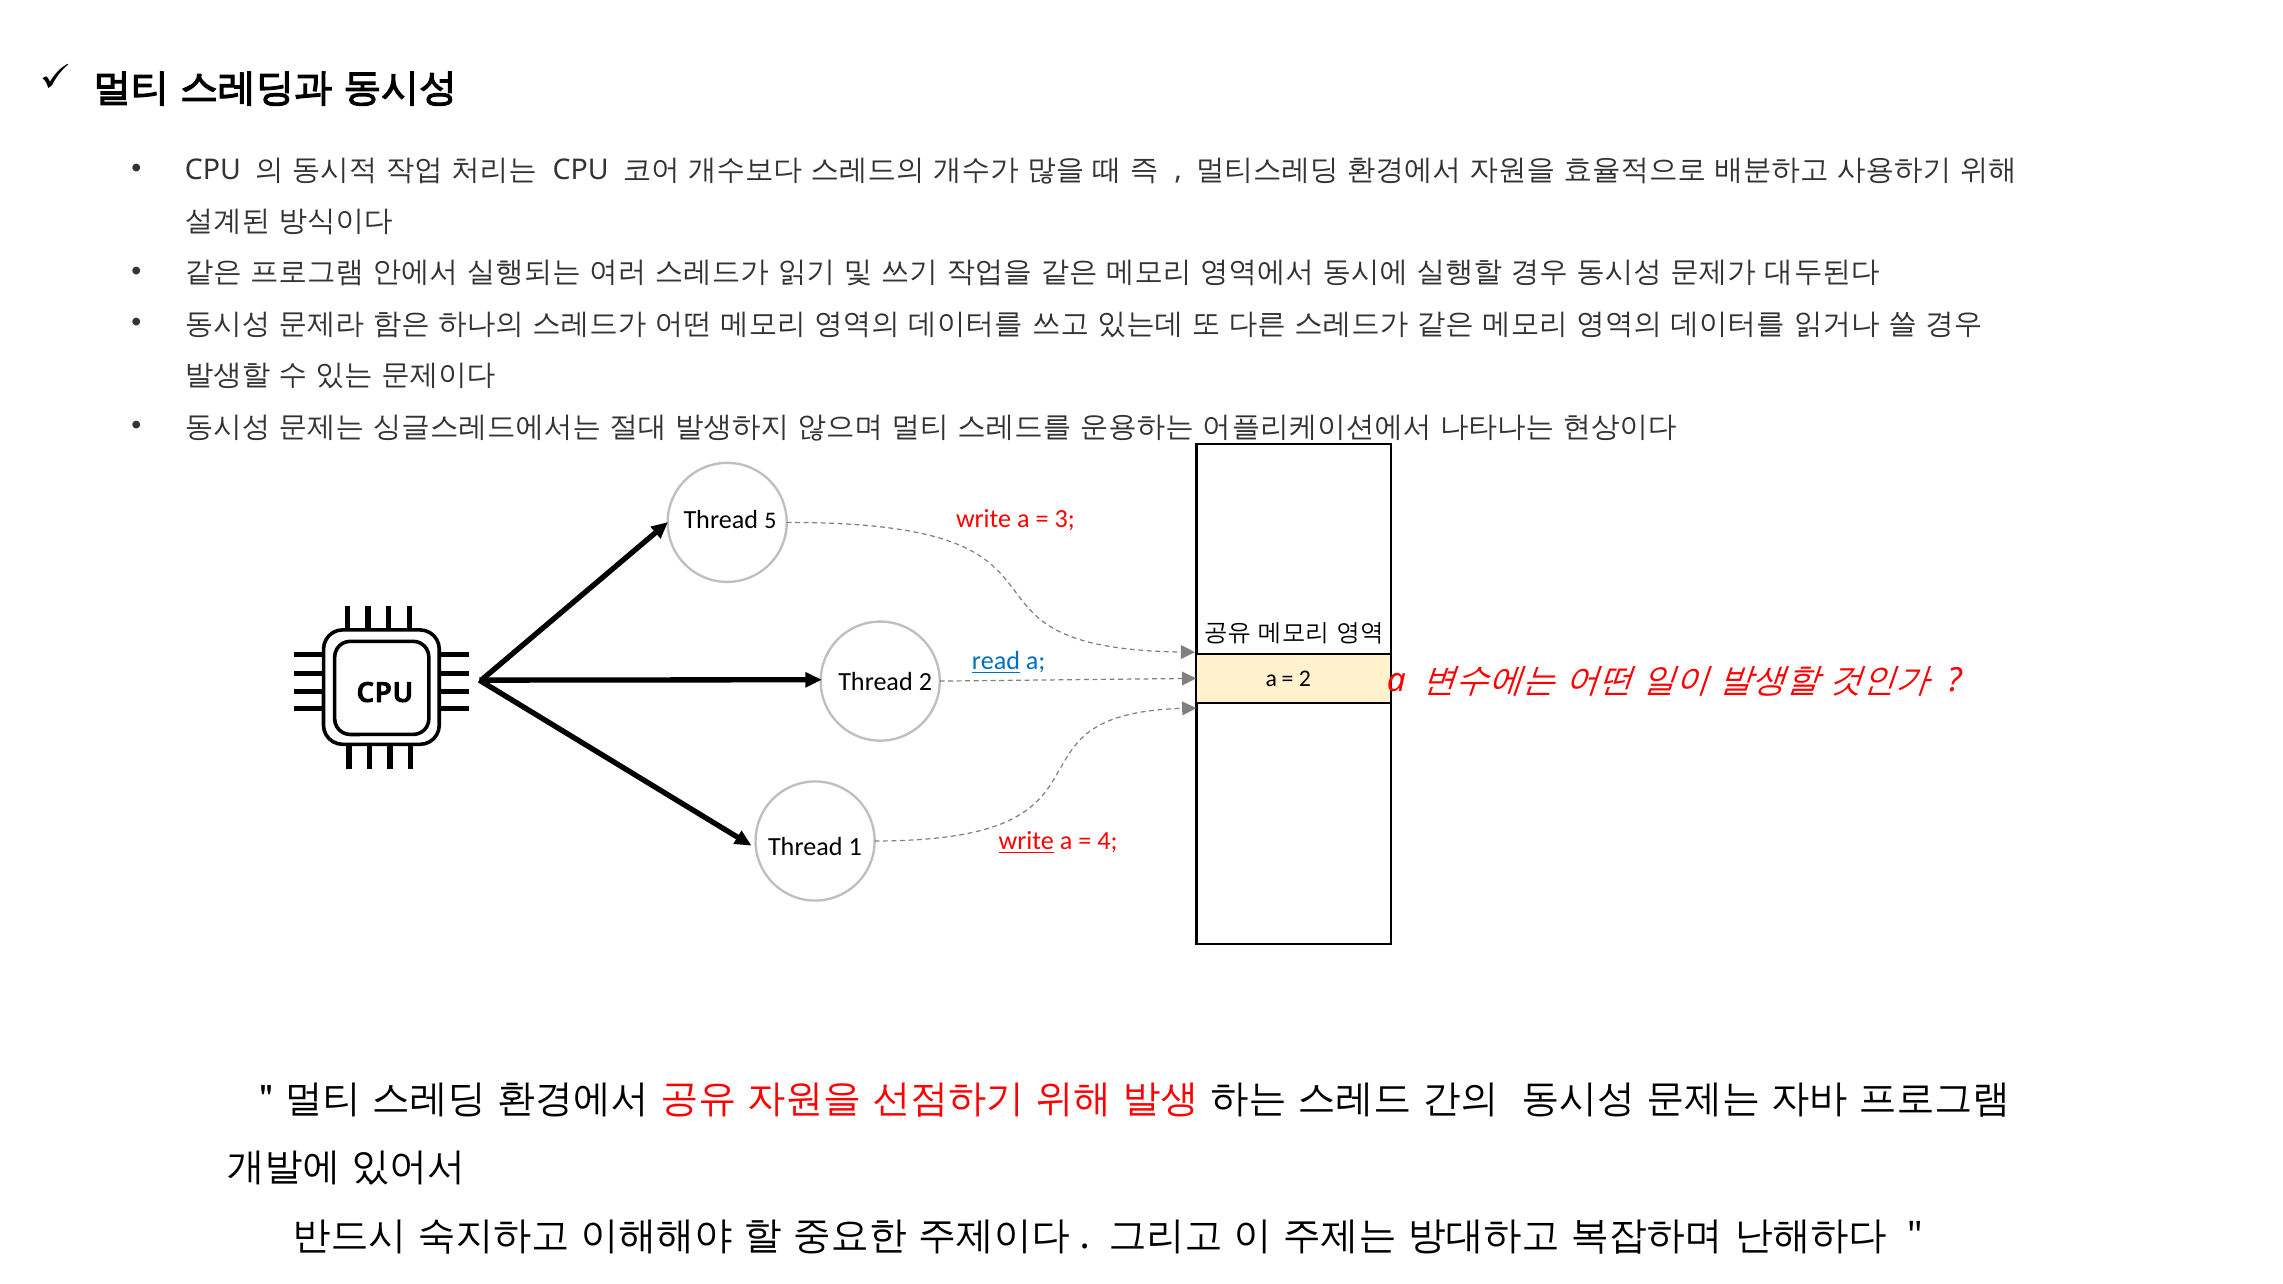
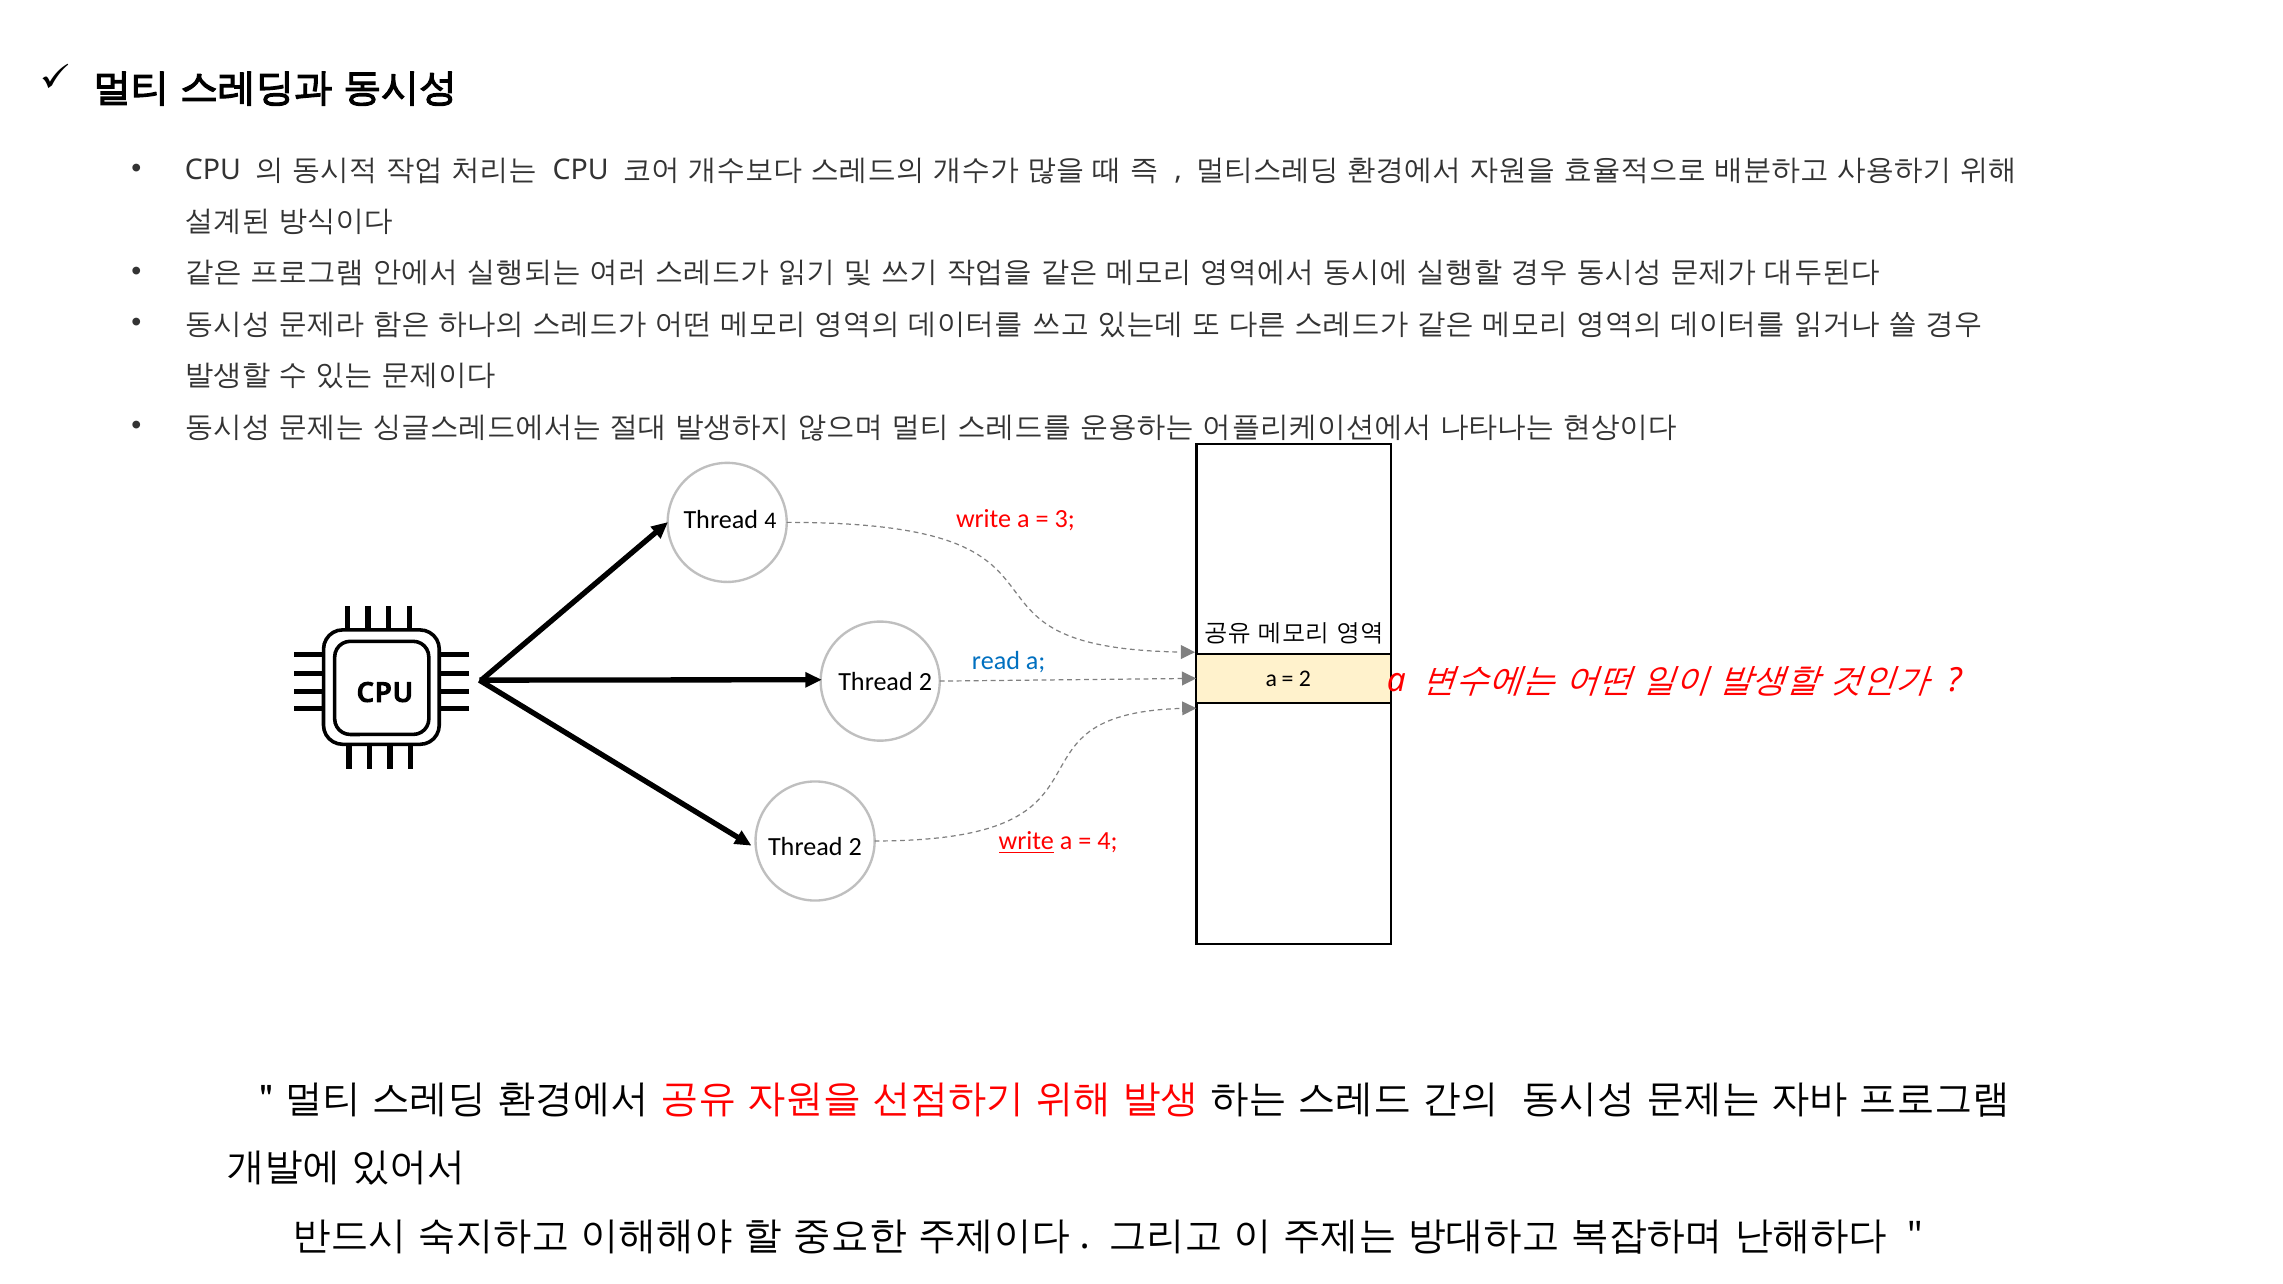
Thread 5: 5 -> 4
read underline: present -> none
1 at (855, 847): 1 -> 2
